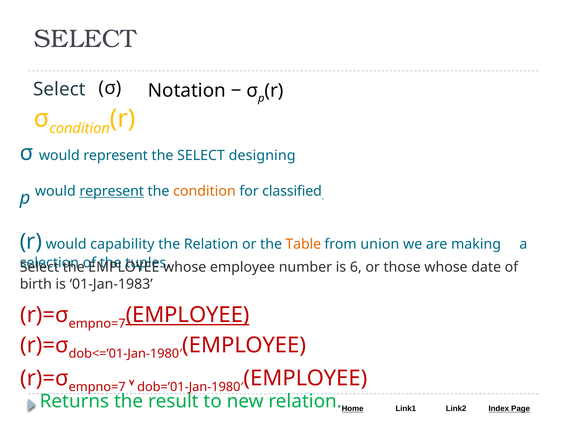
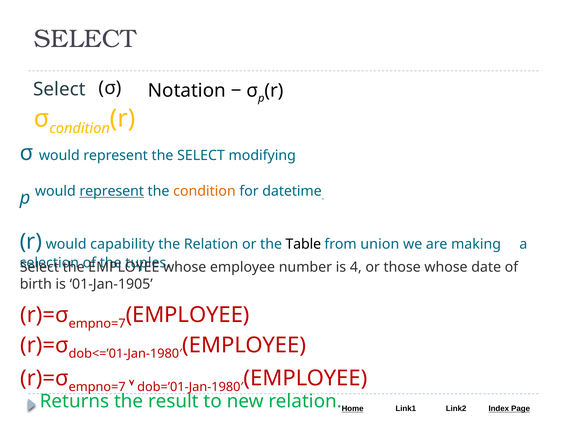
designing: designing -> modifying
classified: classified -> datetime
Table colour: orange -> black
6: 6 -> 4
01-Jan-1983: 01-Jan-1983 -> 01-Jan-1905
EMPLOYEE at (188, 315) underline: present -> none
